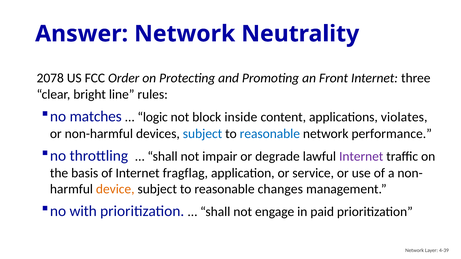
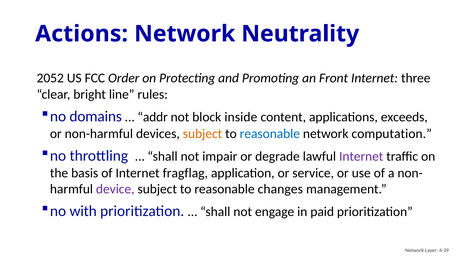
Answer: Answer -> Actions
2078: 2078 -> 2052
matches: matches -> domains
logic: logic -> addr
violates: violates -> exceeds
subject at (203, 134) colour: blue -> orange
performance: performance -> computation
device colour: orange -> purple
